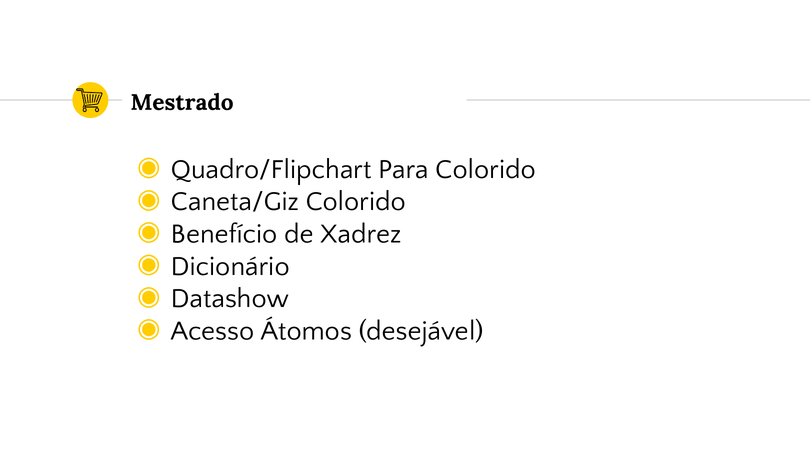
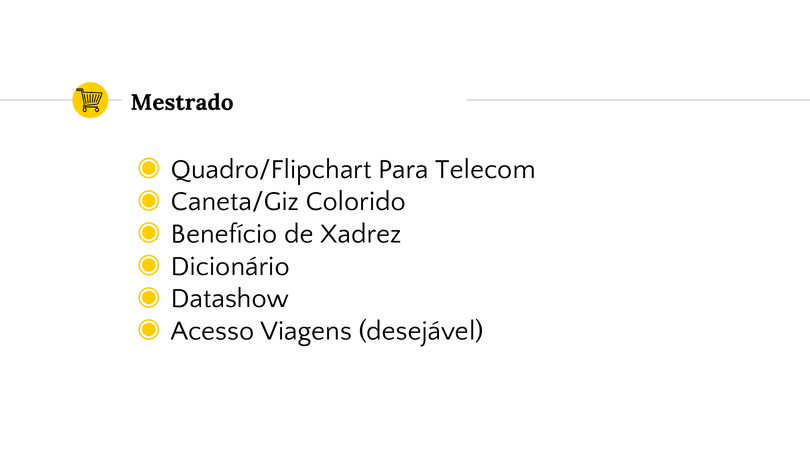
Para Colorido: Colorido -> Telecom
Átomos: Átomos -> Viagens
